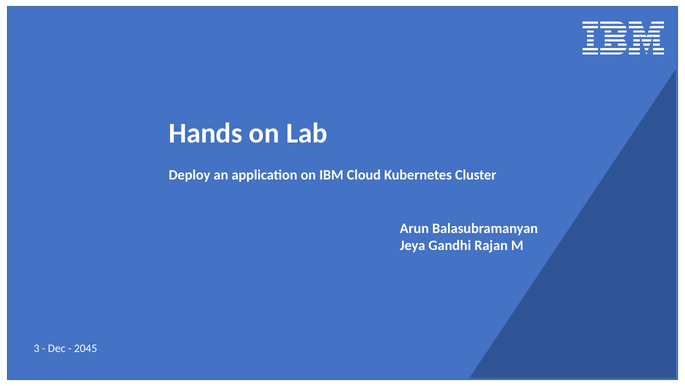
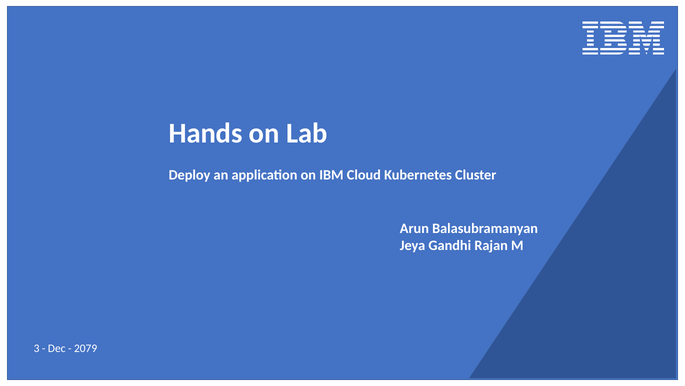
2045: 2045 -> 2079
